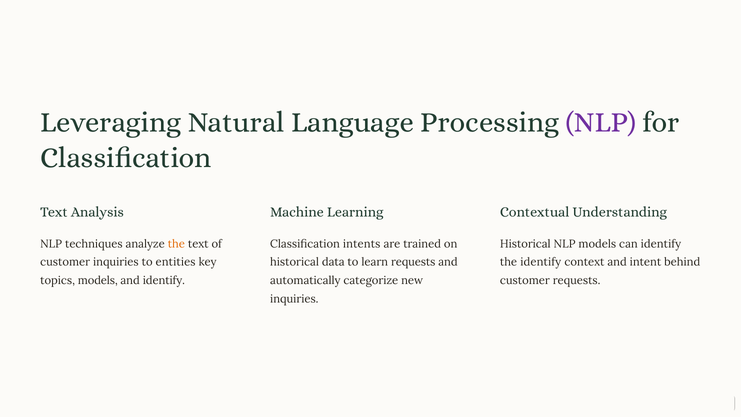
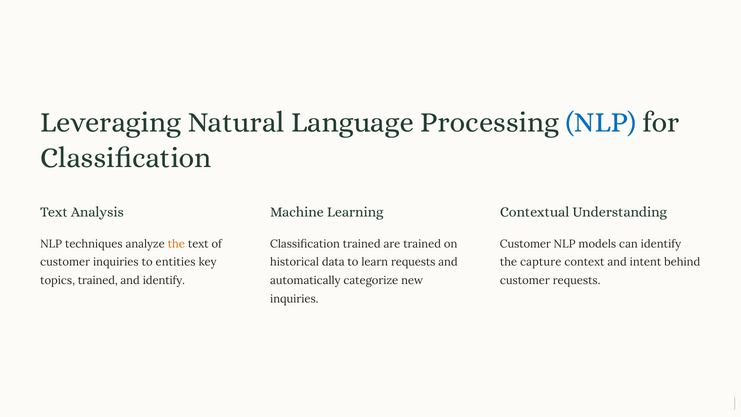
NLP at (601, 122) colour: purple -> blue
Classification intents: intents -> trained
Historical at (525, 244): Historical -> Customer
the identify: identify -> capture
topics models: models -> trained
